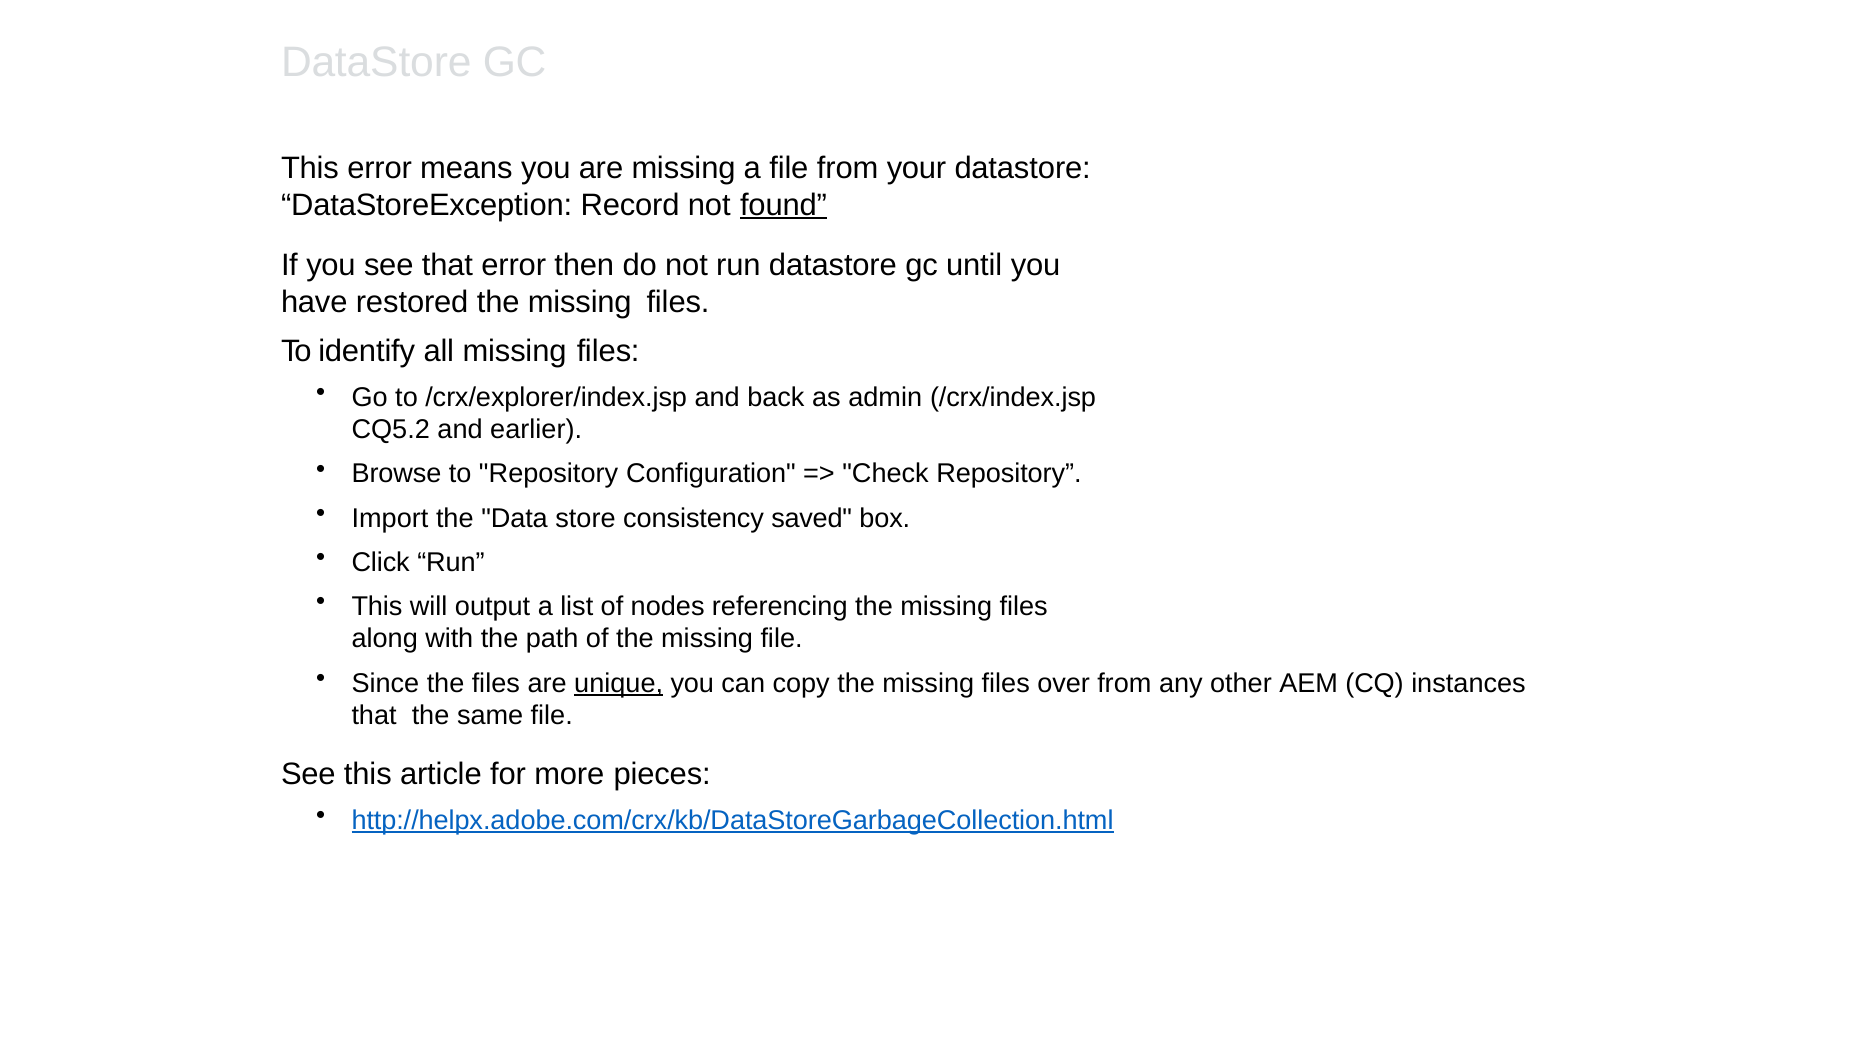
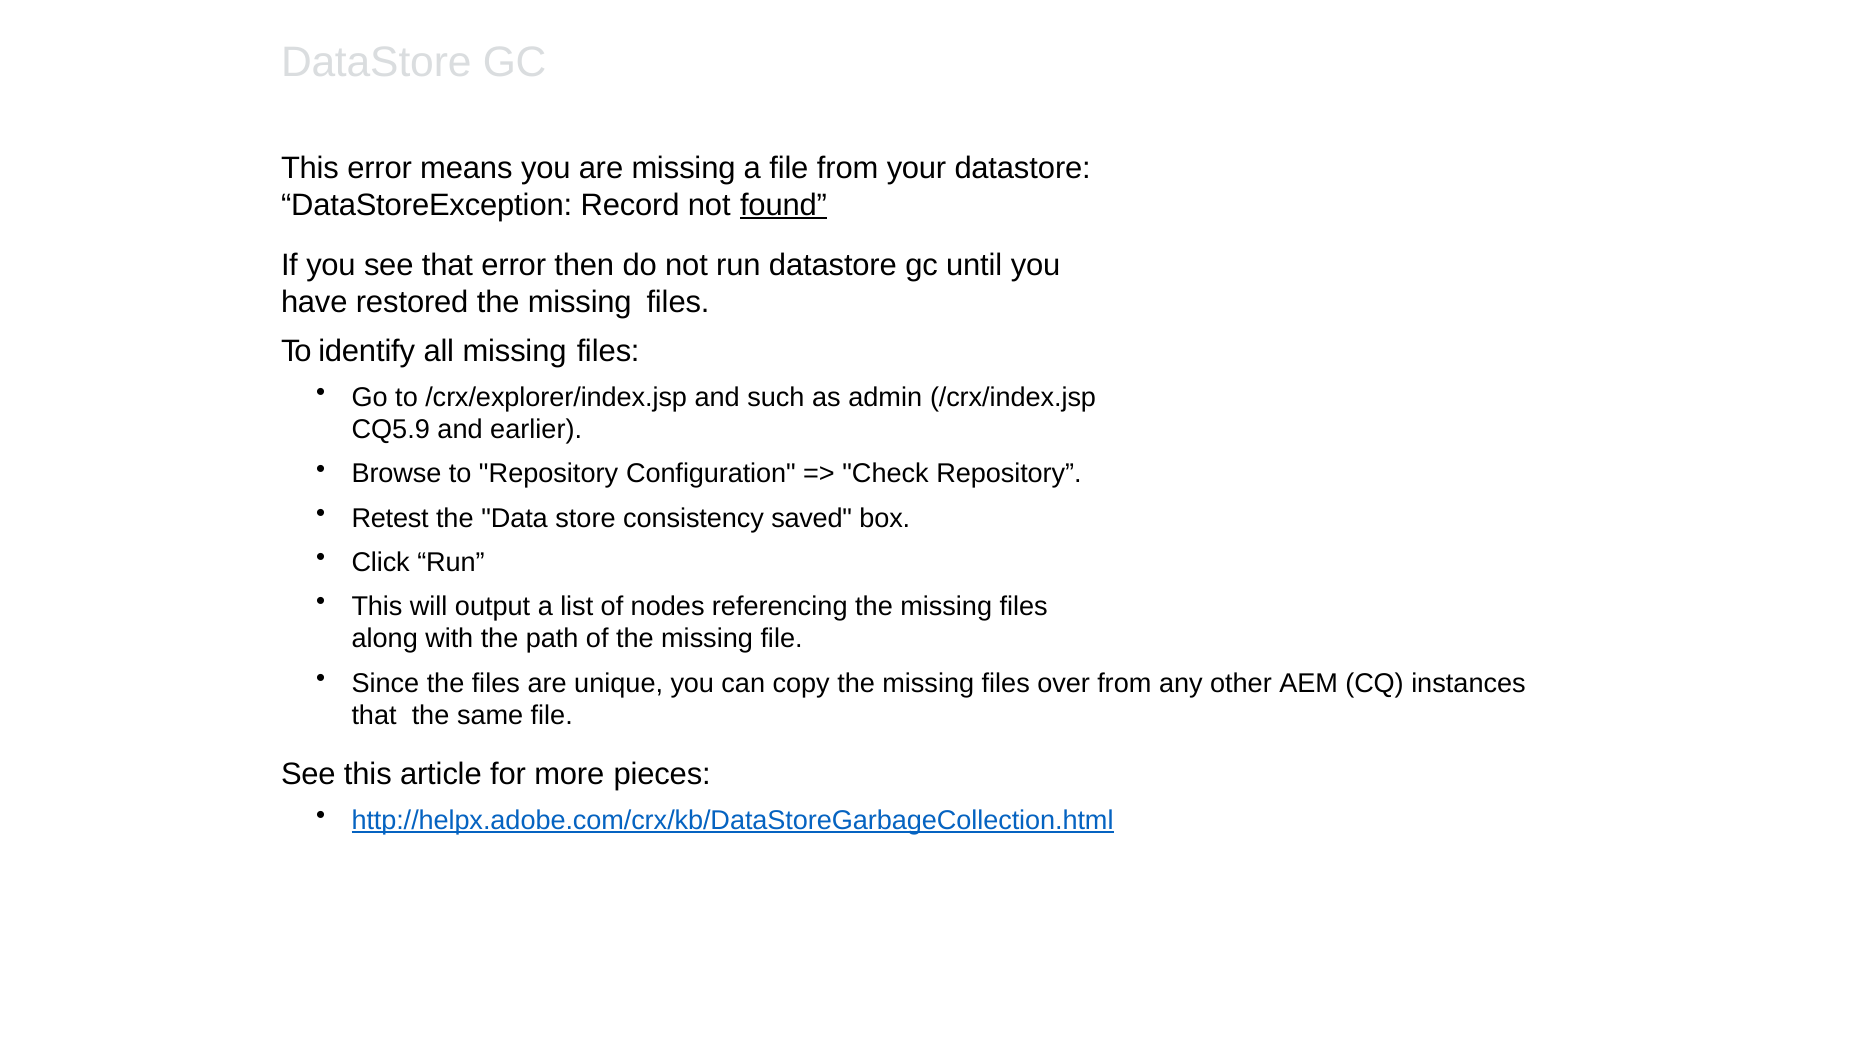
back: back -> such
CQ5.2: CQ5.2 -> CQ5.9
Import: Import -> Retest
unique underline: present -> none
